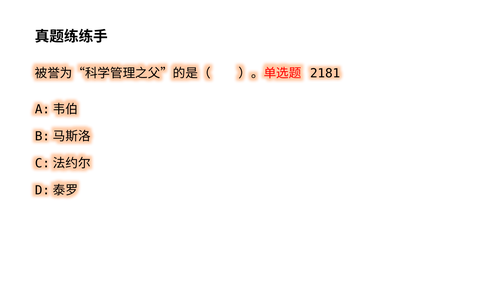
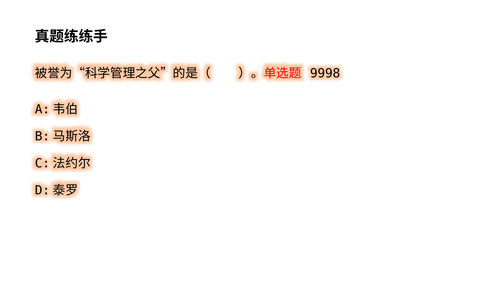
2181: 2181 -> 9998
